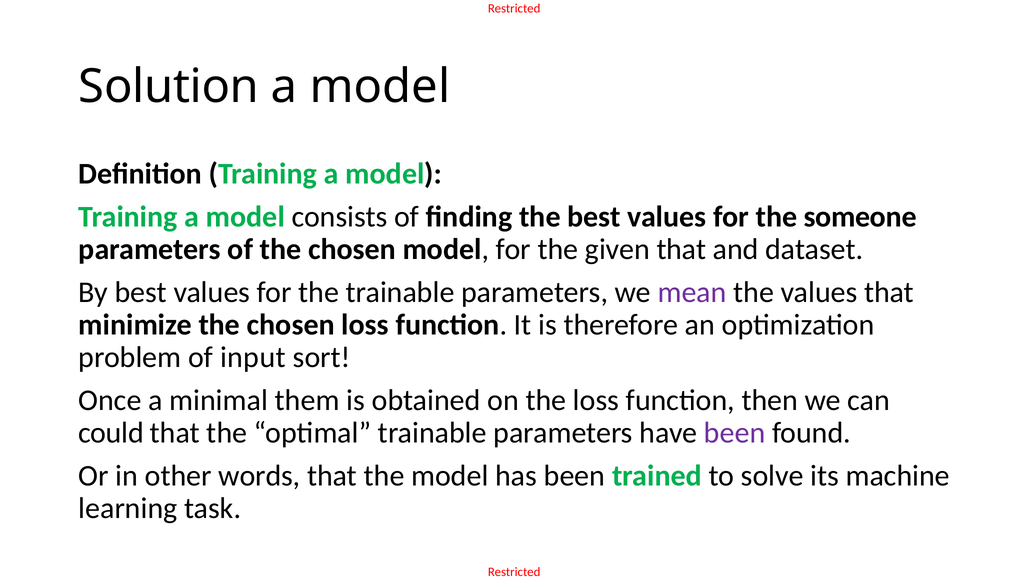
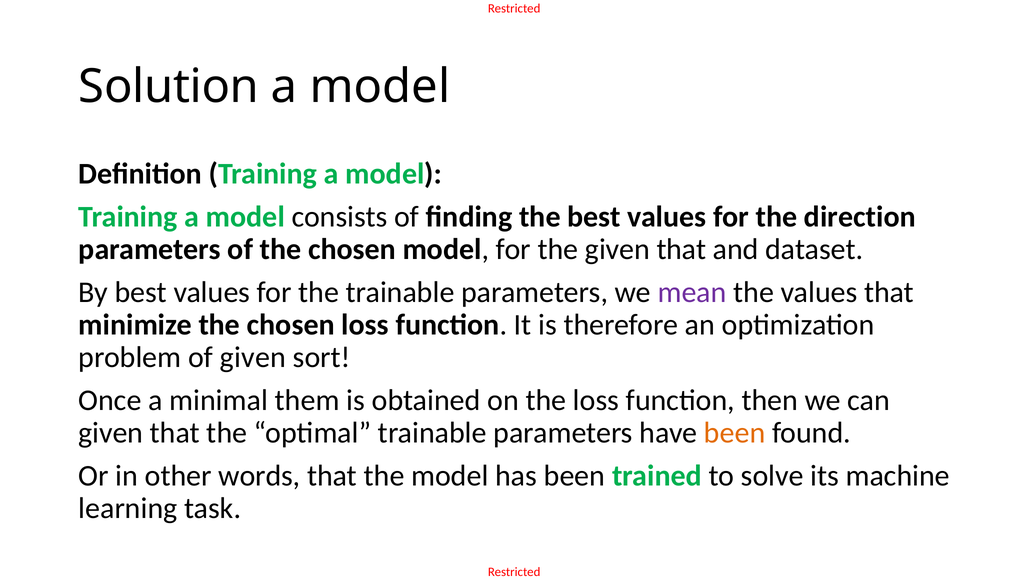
someone: someone -> direction
of input: input -> given
could at (111, 433): could -> given
been at (735, 433) colour: purple -> orange
